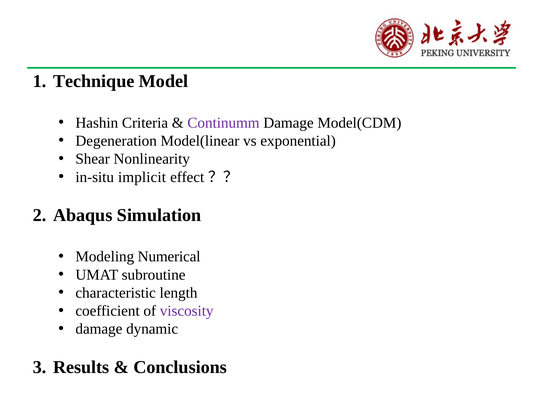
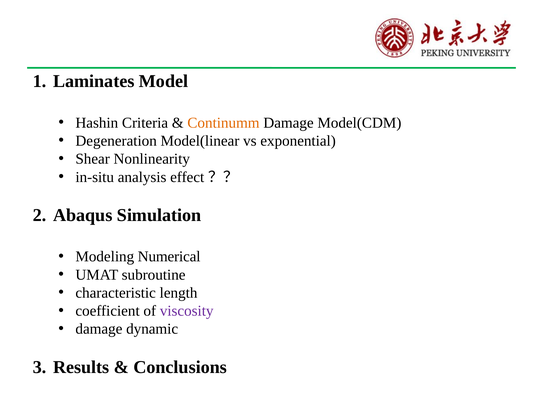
Technique: Technique -> Laminates
Continumm colour: purple -> orange
implicit: implicit -> analysis
